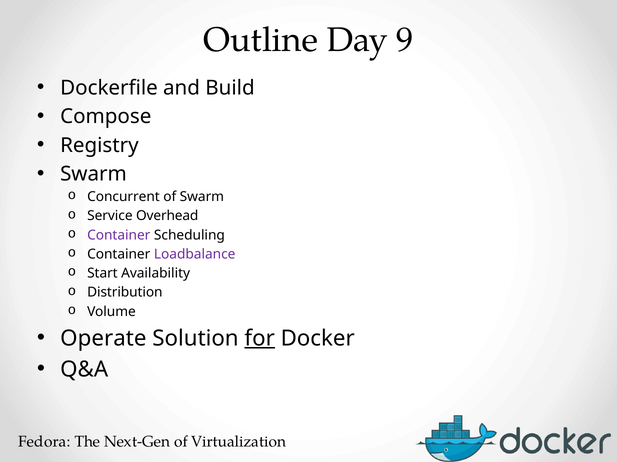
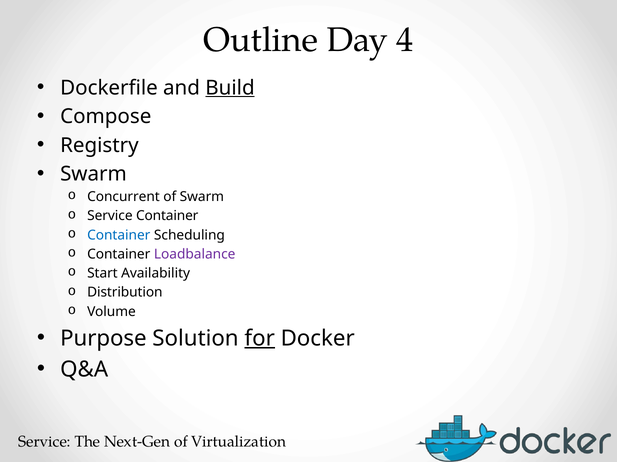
9: 9 -> 4
Build underline: none -> present
Service Overhead: Overhead -> Container
Container at (119, 235) colour: purple -> blue
Operate: Operate -> Purpose
Fedora at (44, 442): Fedora -> Service
